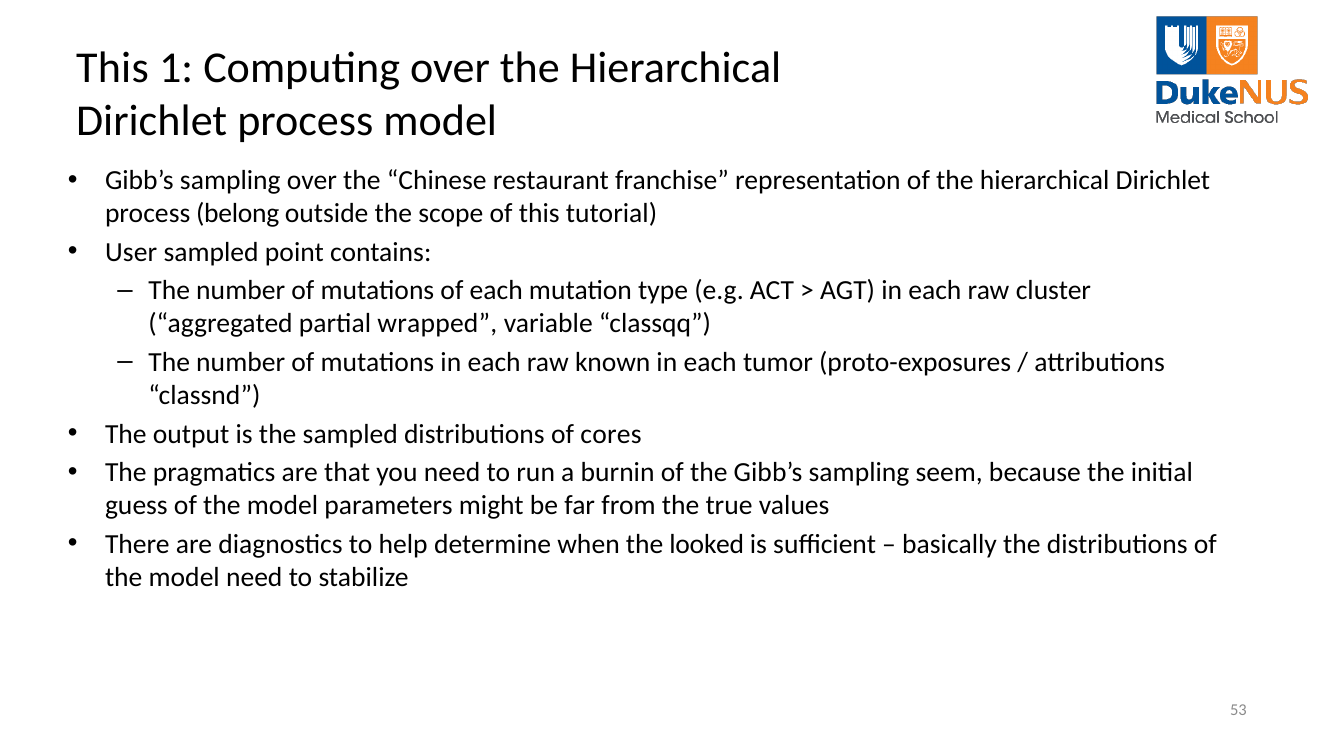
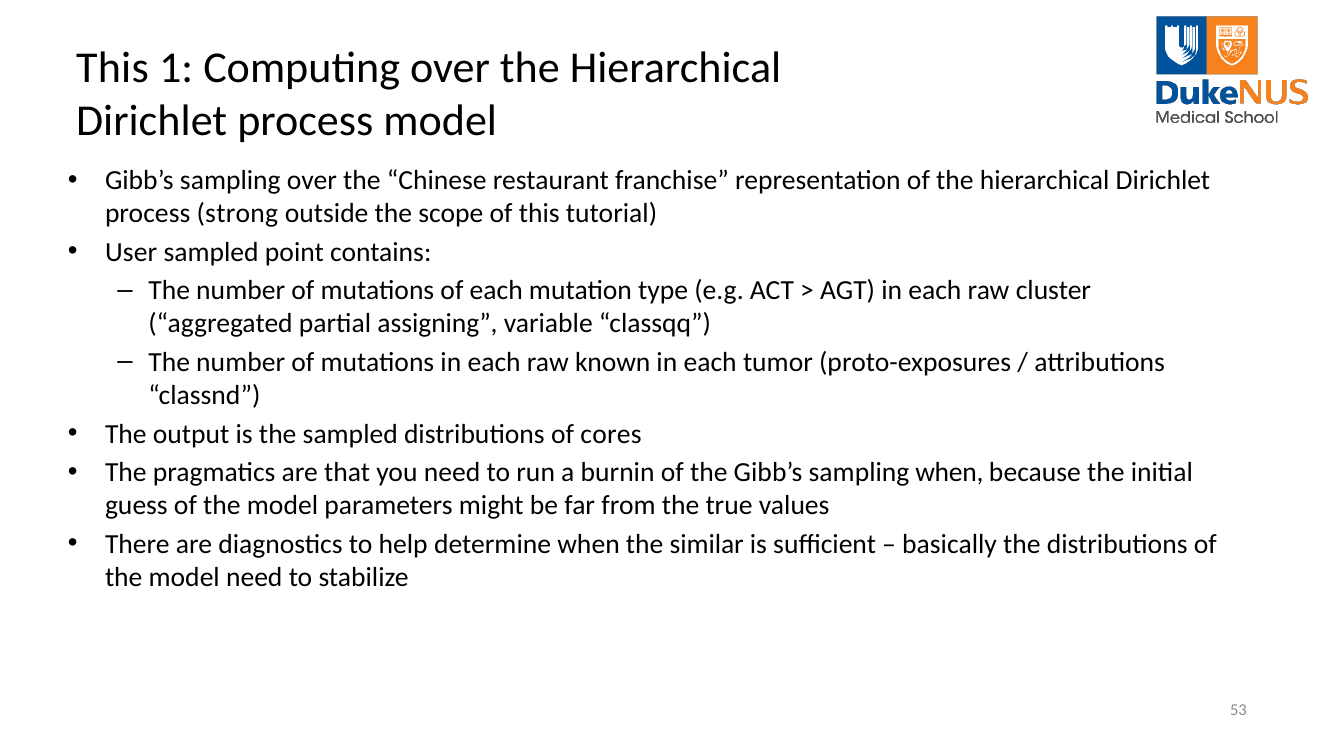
belong: belong -> strong
wrapped: wrapped -> assigning
sampling seem: seem -> when
looked: looked -> similar
